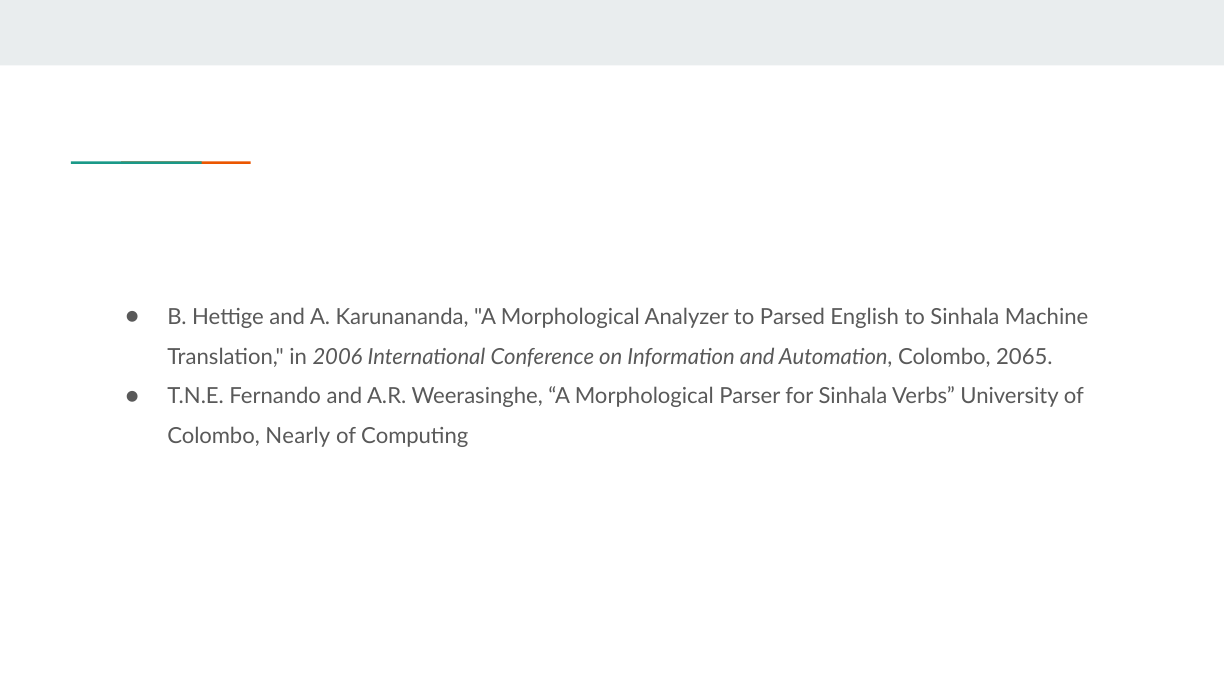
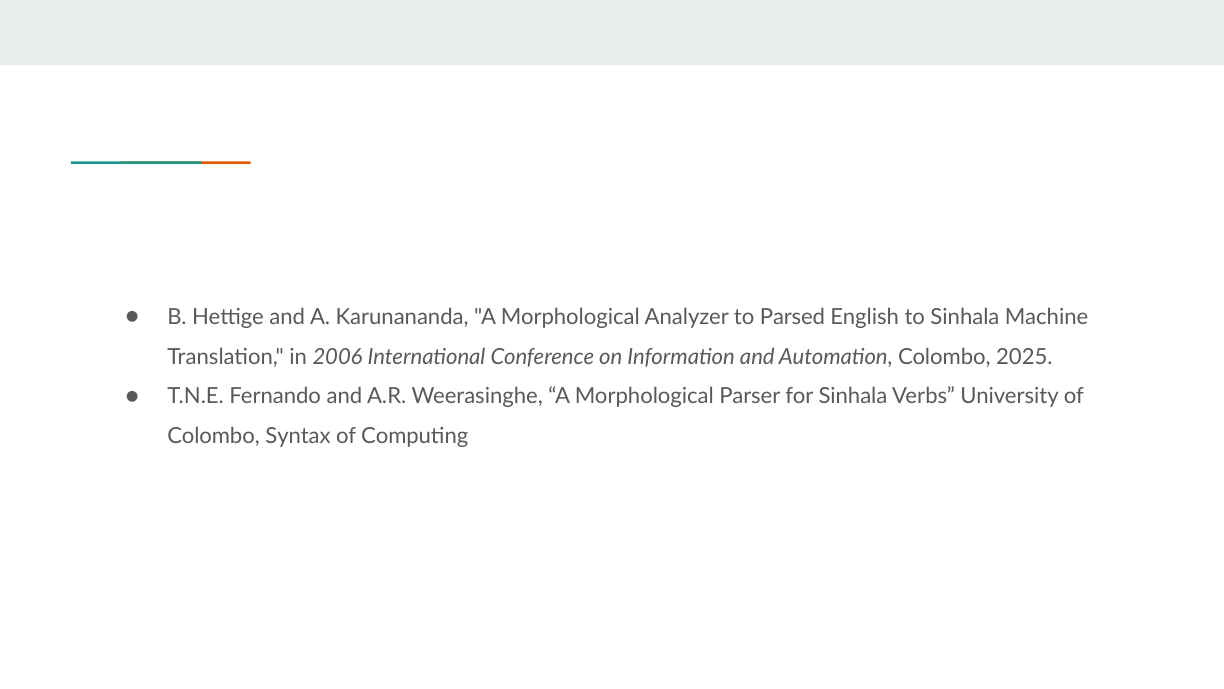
2065: 2065 -> 2025
Nearly: Nearly -> Syntax
